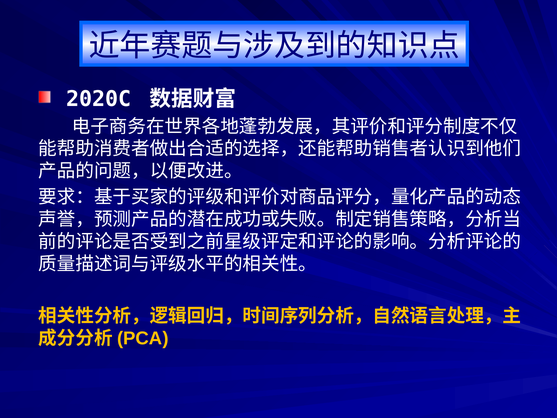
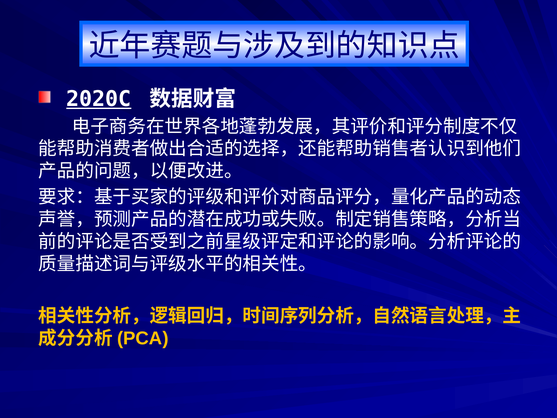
2020C underline: none -> present
